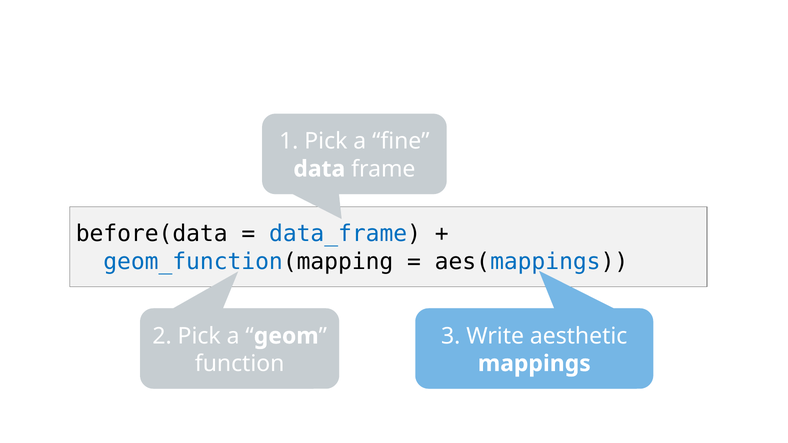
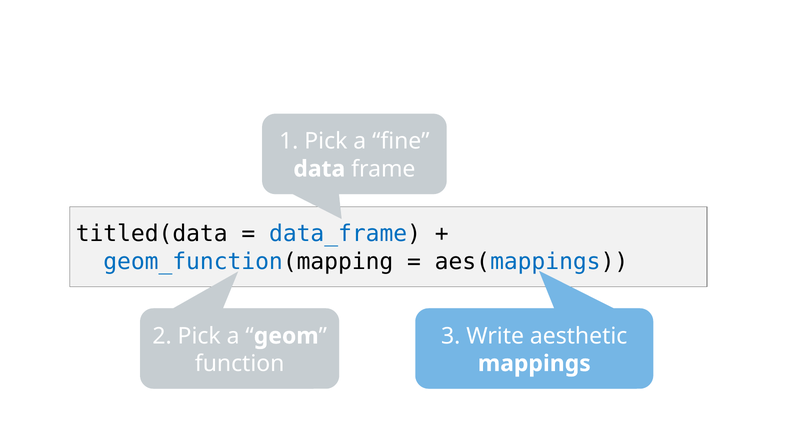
before(data: before(data -> titled(data
